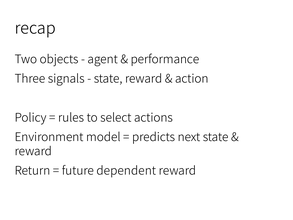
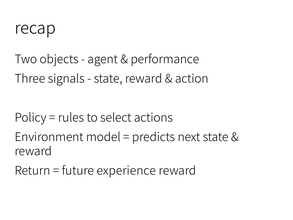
dependent: dependent -> experience
